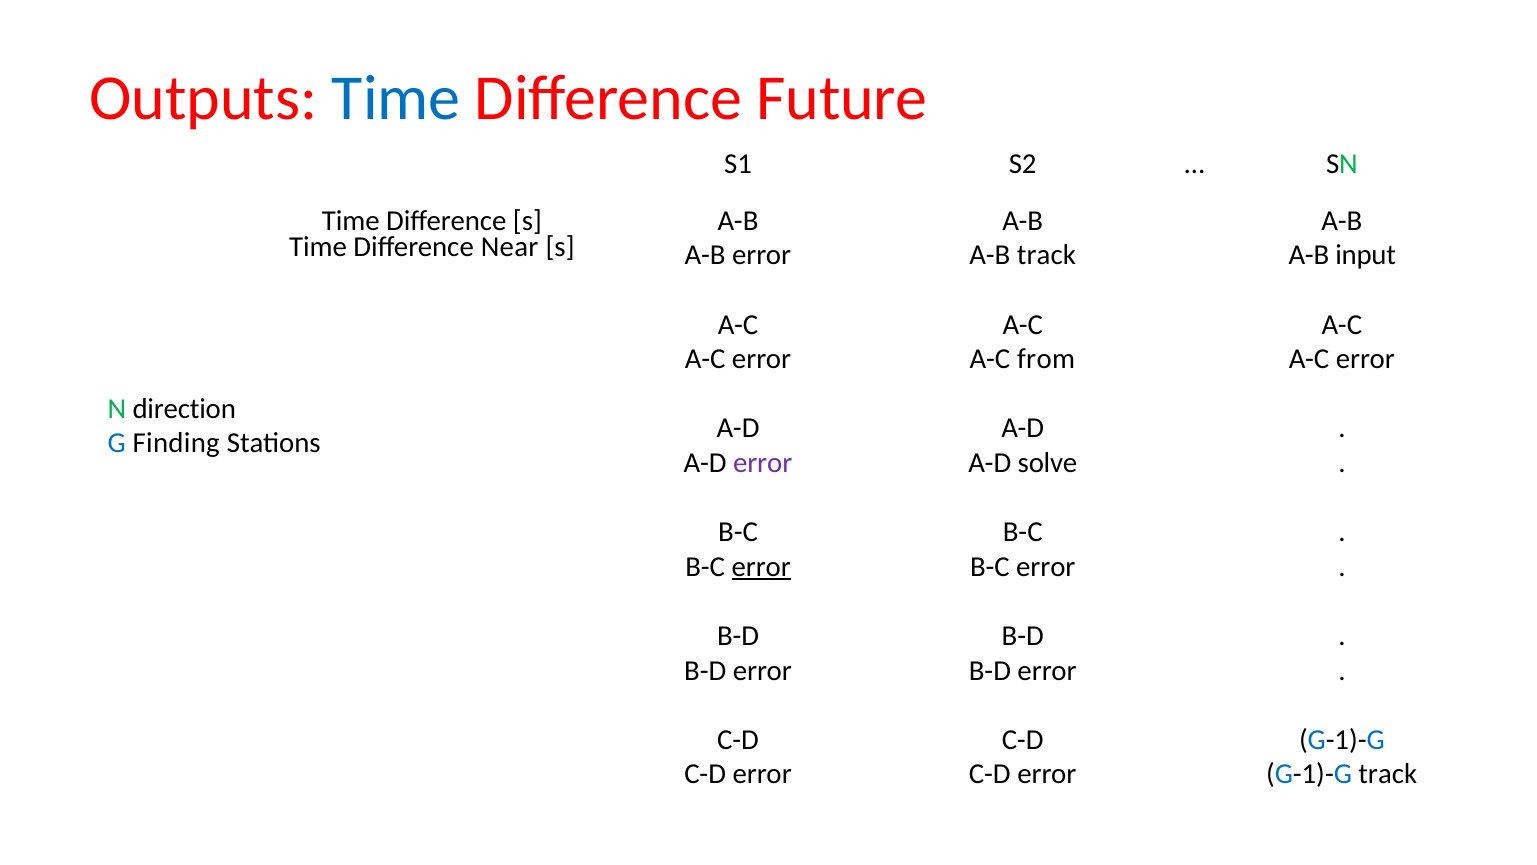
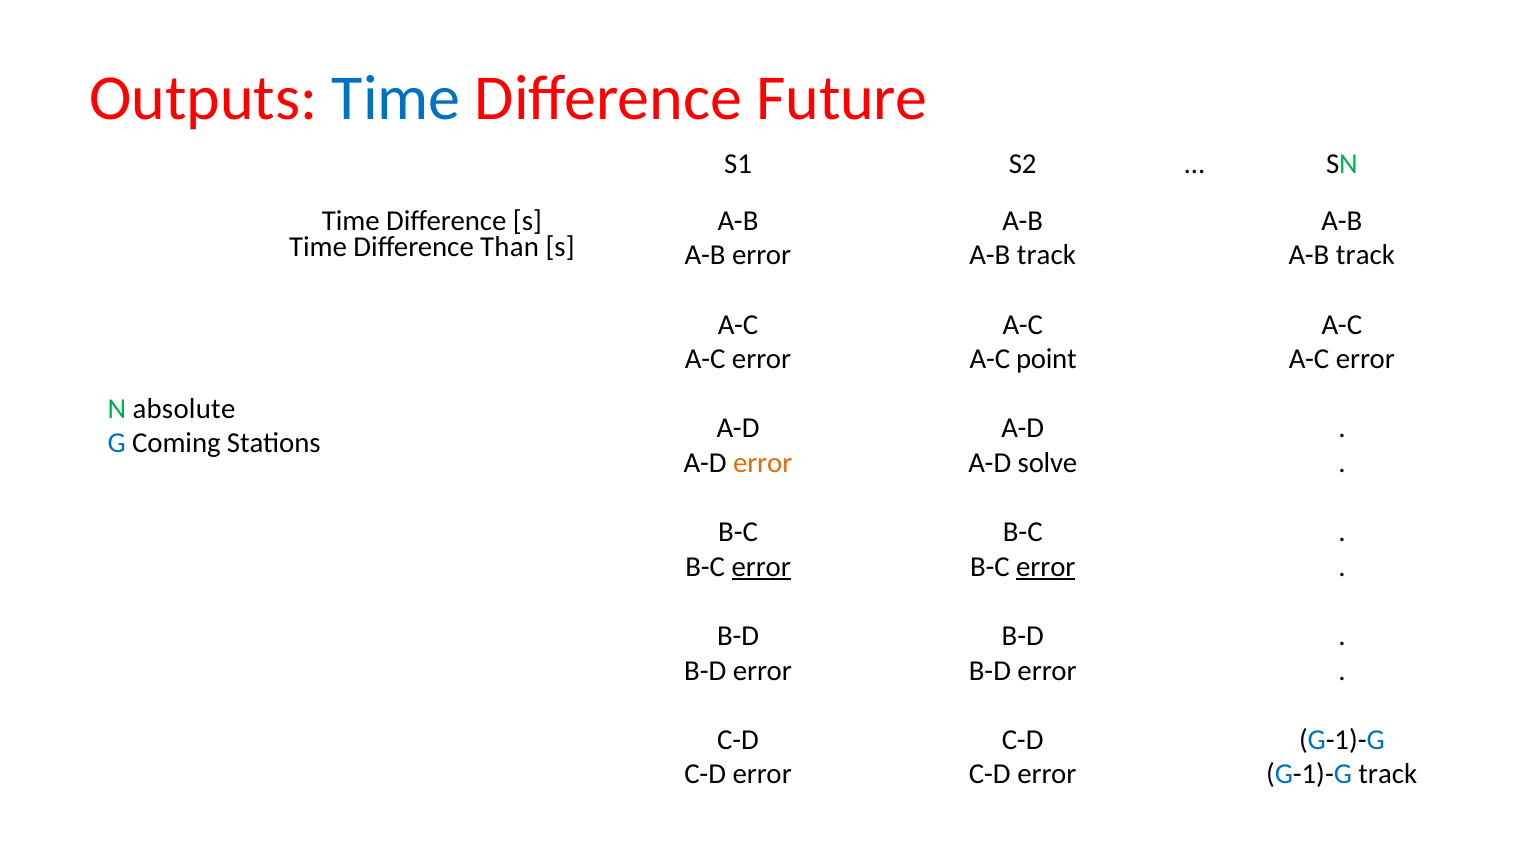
Near: Near -> Than
input at (1366, 255): input -> track
from: from -> point
direction: direction -> absolute
Finding: Finding -> Coming
error at (763, 463) colour: purple -> orange
error at (1046, 566) underline: none -> present
